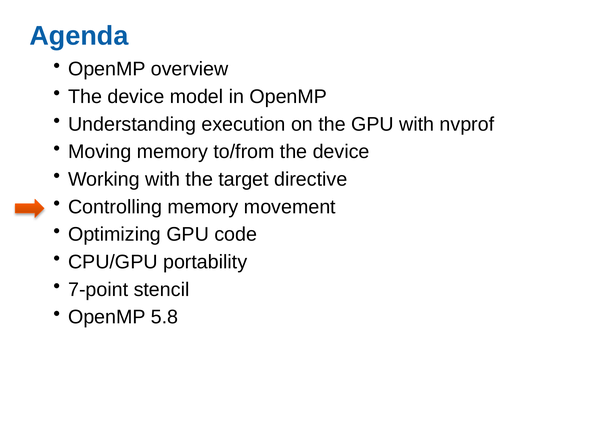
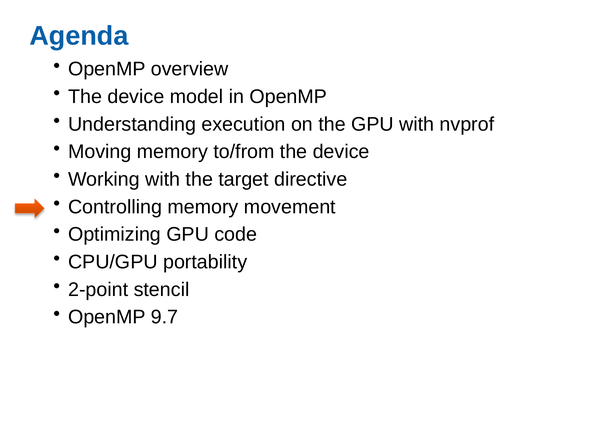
7-point: 7-point -> 2-point
5.8: 5.8 -> 9.7
